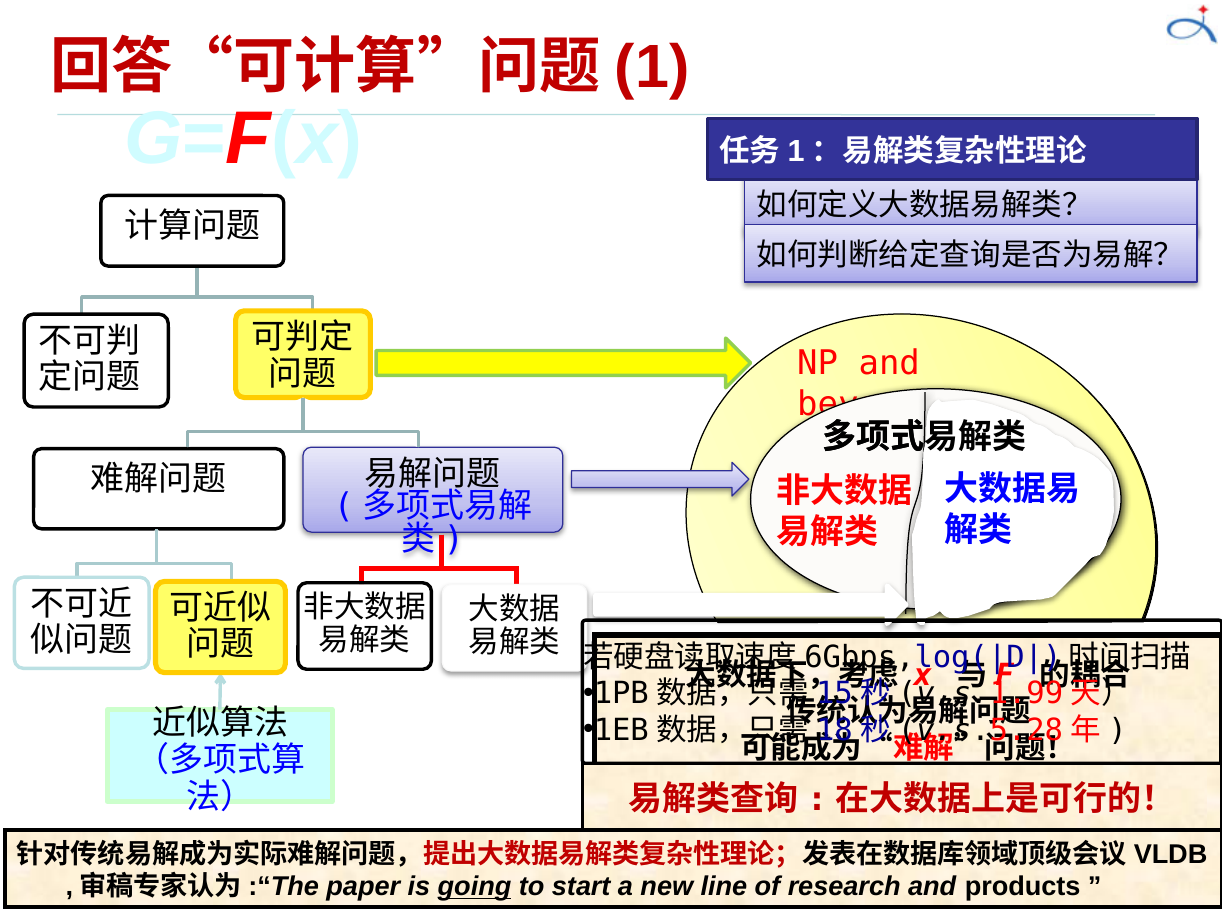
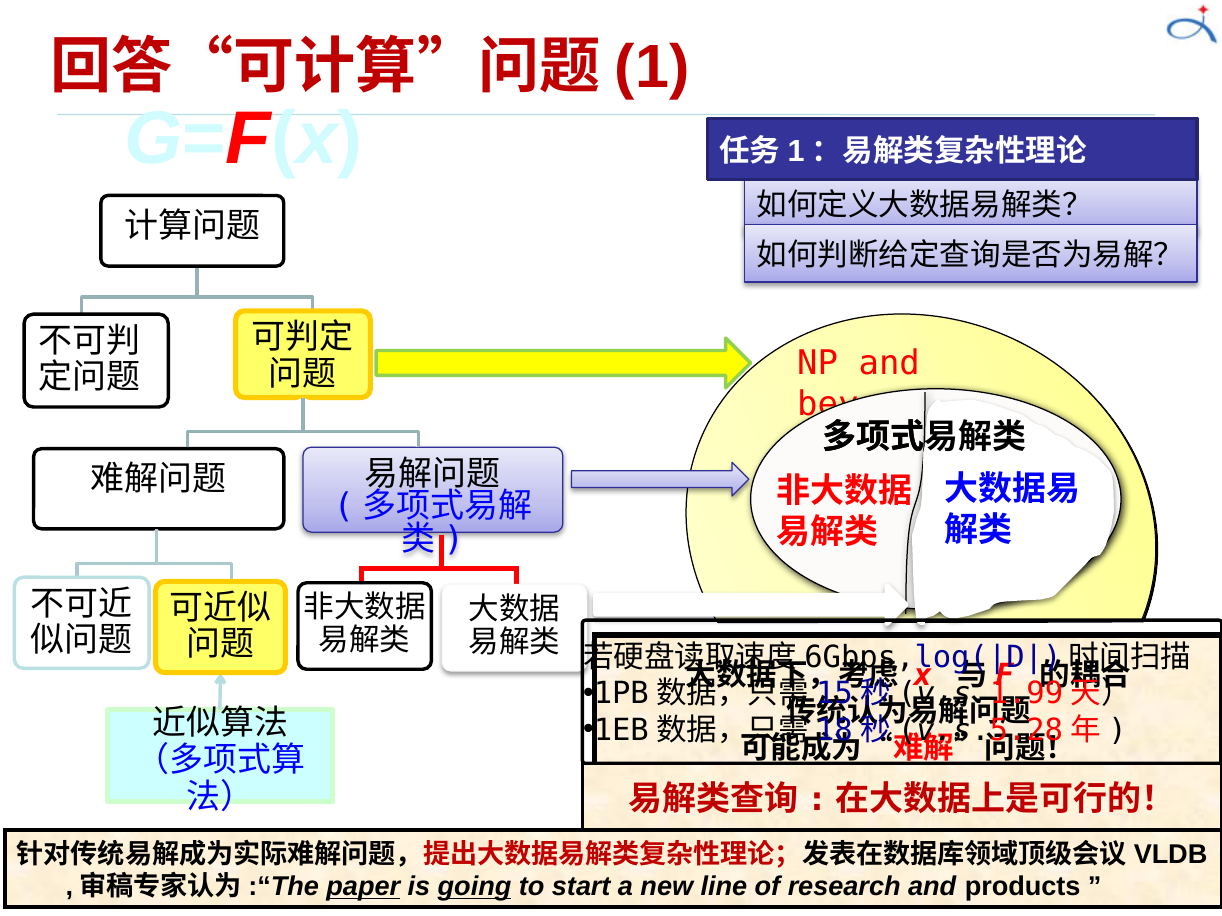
paper underline: none -> present
